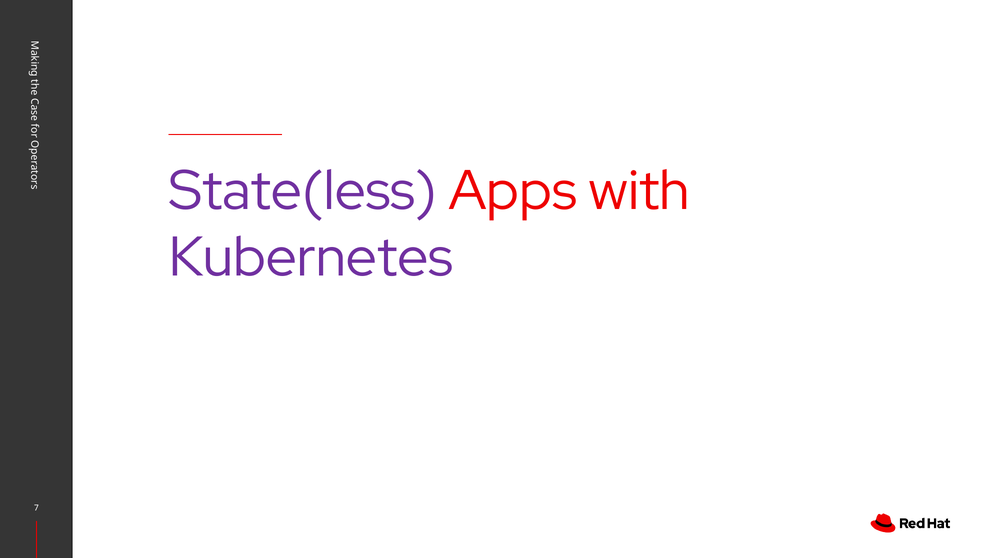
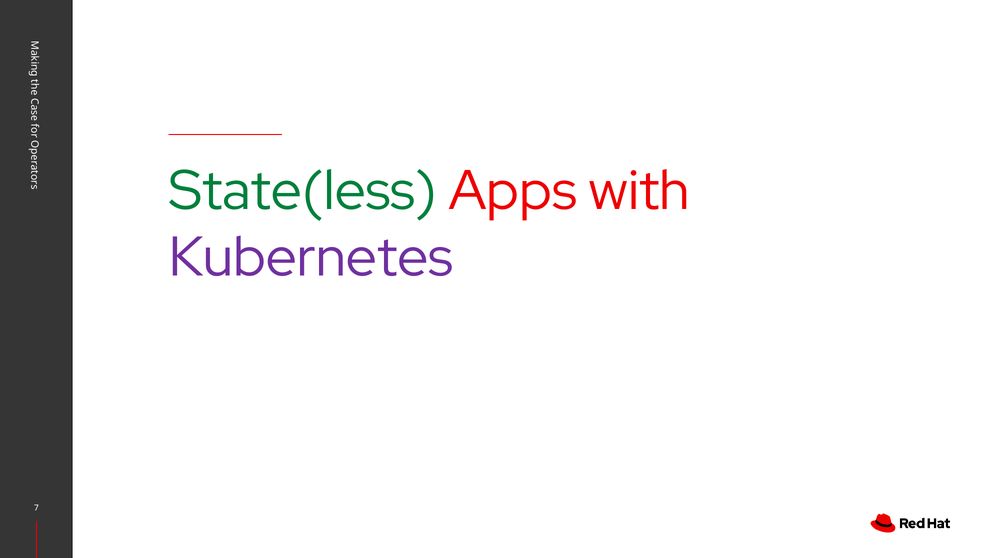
State(less colour: purple -> green
